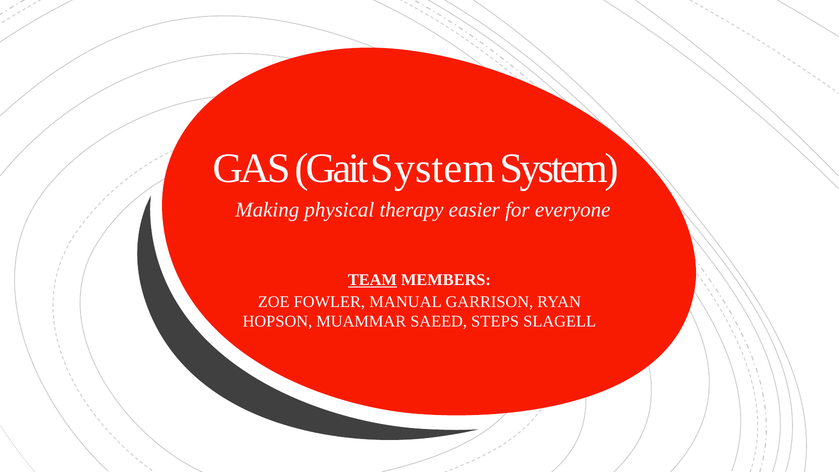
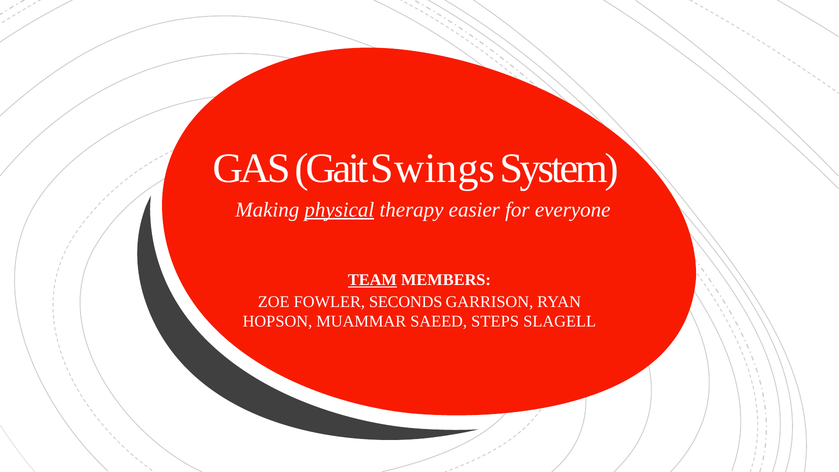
Gait System: System -> Swings
physical underline: none -> present
MANUAL: MANUAL -> SECONDS
